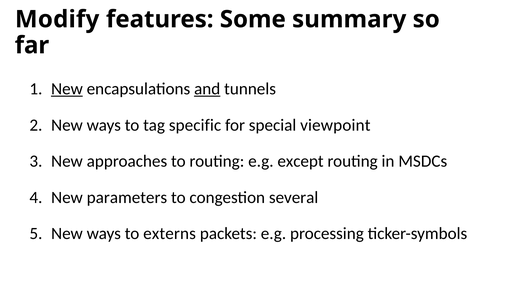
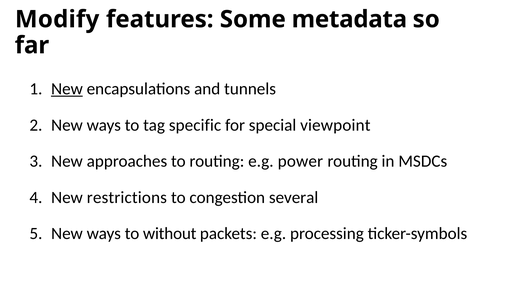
summary: summary -> metadata
and underline: present -> none
except: except -> power
parameters: parameters -> restrictions
externs: externs -> without
